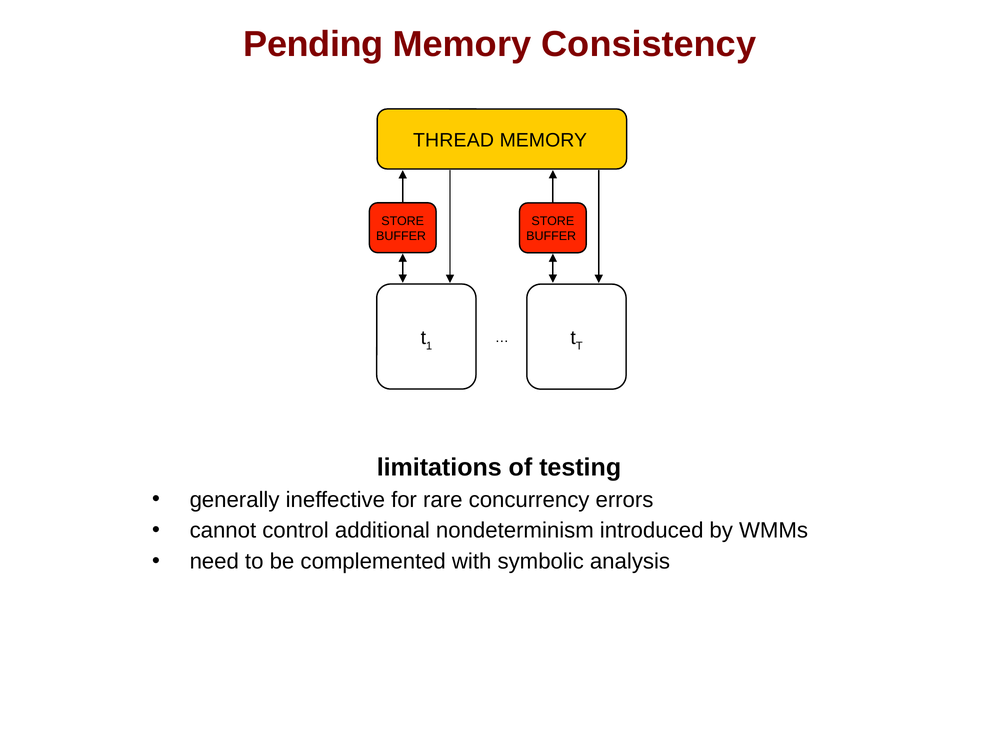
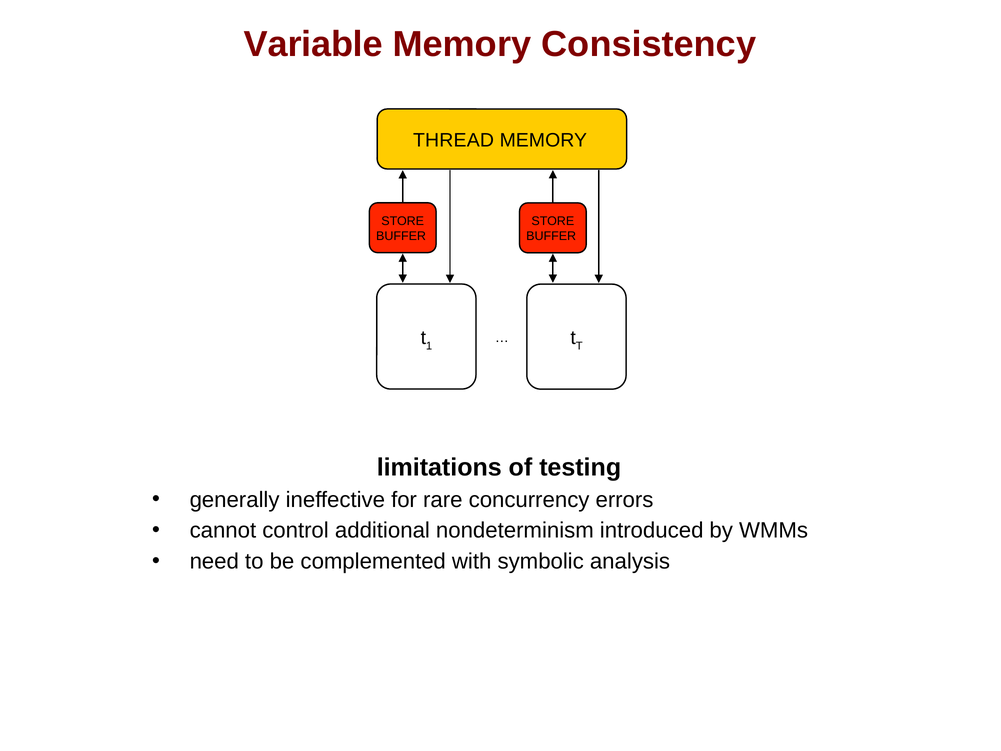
Pending: Pending -> Variable
